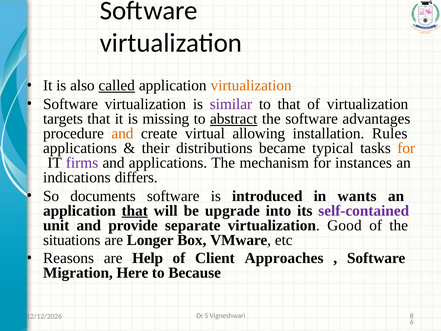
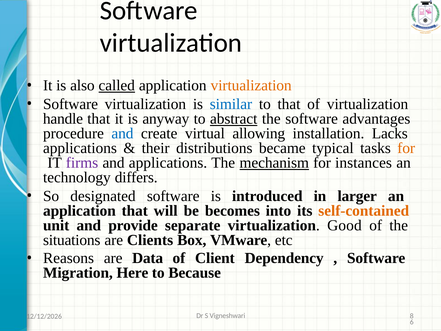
similar colour: purple -> blue
targets: targets -> handle
missing: missing -> anyway
and at (122, 133) colour: orange -> blue
Rules: Rules -> Lacks
mechanism underline: none -> present
indications: indications -> technology
documents: documents -> designated
wants: wants -> larger
that at (135, 210) underline: present -> none
upgrade: upgrade -> becomes
self-contained colour: purple -> orange
Longer: Longer -> Clients
Help: Help -> Data
Approaches: Approaches -> Dependency
